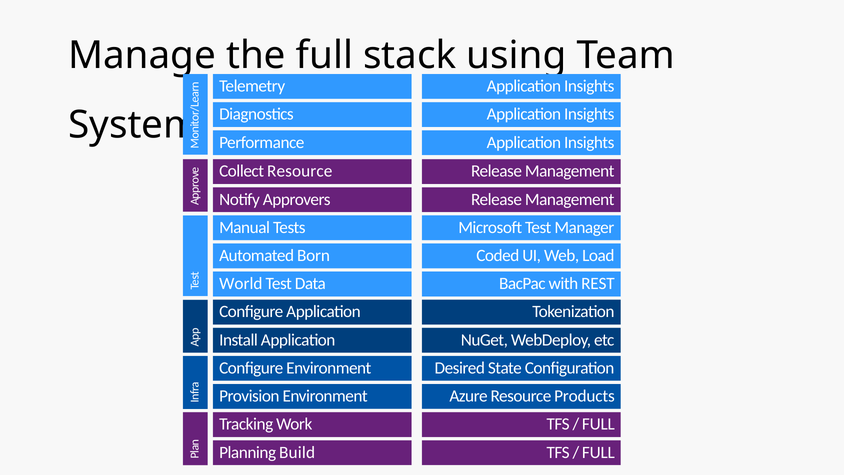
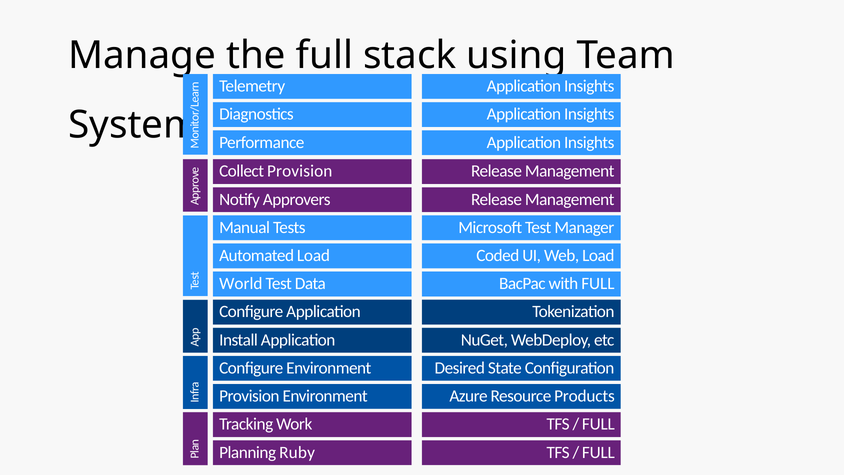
Collect Resource: Resource -> Provision
Automated Born: Born -> Load
with REST: REST -> FULL
Build: Build -> Ruby
